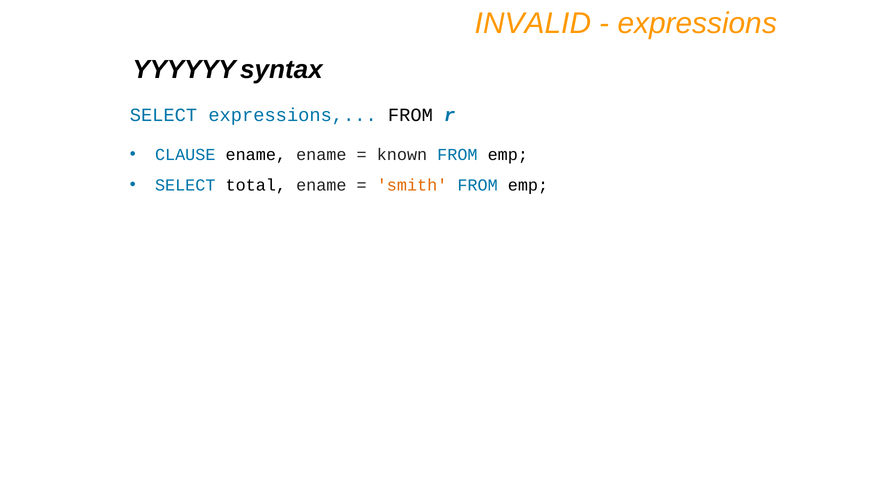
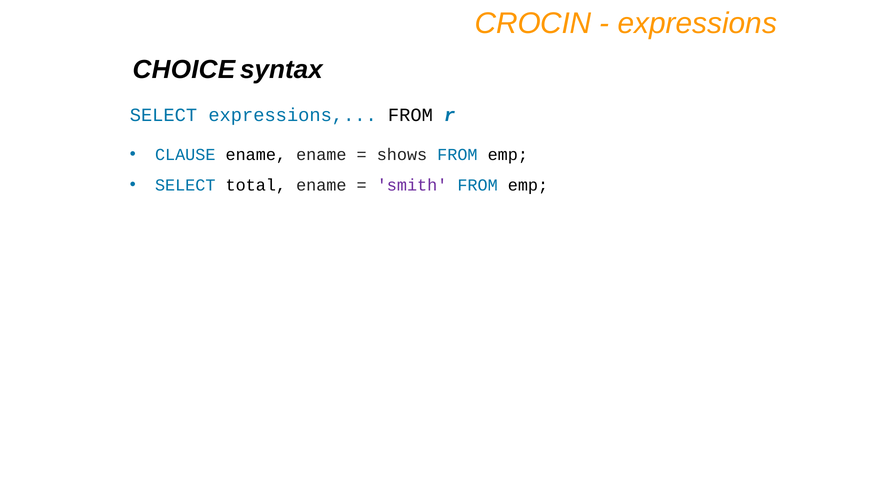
INVALID: INVALID -> CROCIN
YYYYYY: YYYYYY -> CHOICE
known: known -> shows
smith colour: orange -> purple
